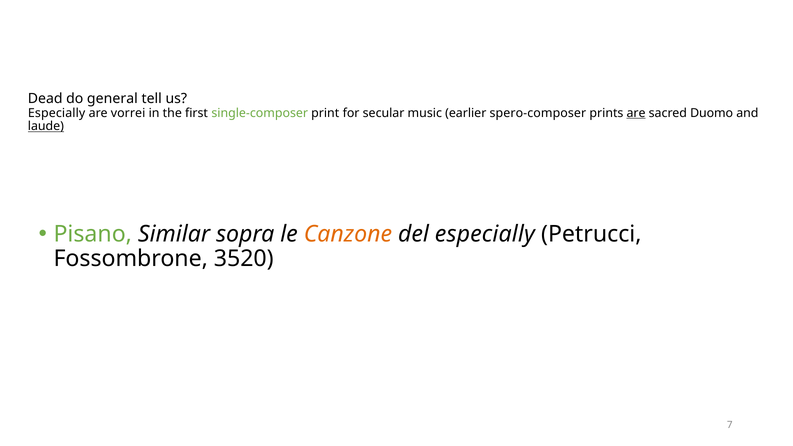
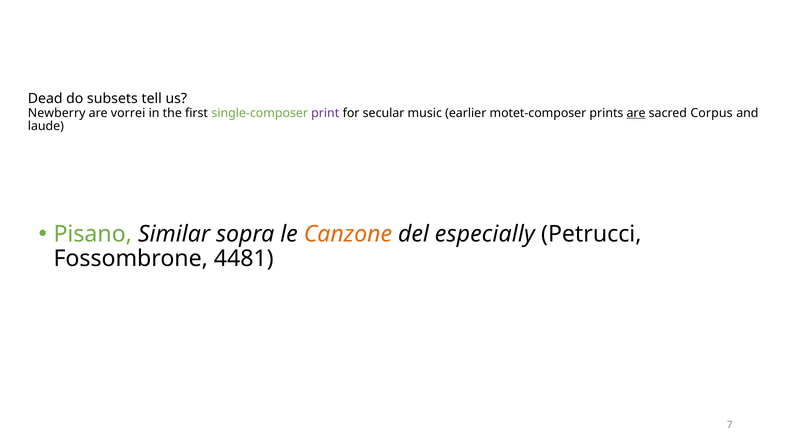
general: general -> subsets
Especially at (57, 113): Especially -> Newberry
print colour: black -> purple
spero-composer: spero-composer -> motet-composer
Duomo: Duomo -> Corpus
laude underline: present -> none
3520: 3520 -> 4481
